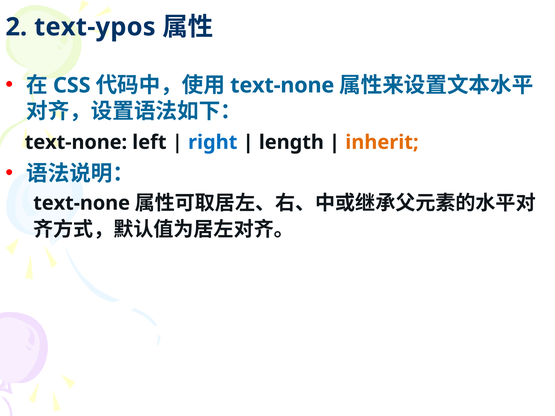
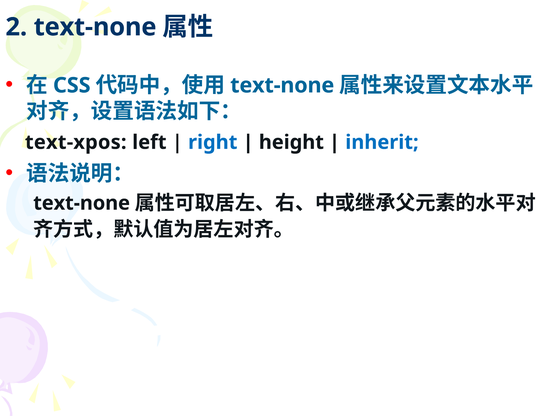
2 text-ypos: text-ypos -> text-none
text-none at (76, 142): text-none -> text-xpos
length: length -> height
inherit colour: orange -> blue
